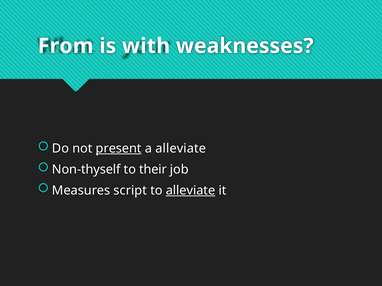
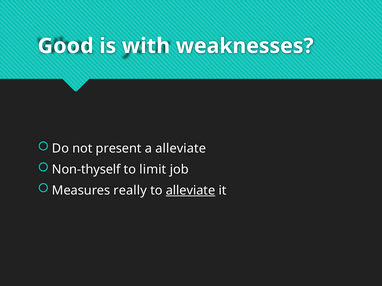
From: From -> Good
present underline: present -> none
their: their -> limit
script: script -> really
